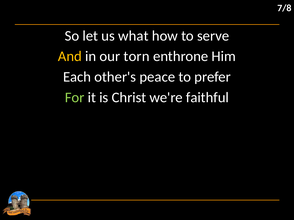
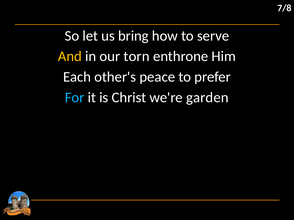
what: what -> bring
For colour: light green -> light blue
faithful: faithful -> garden
